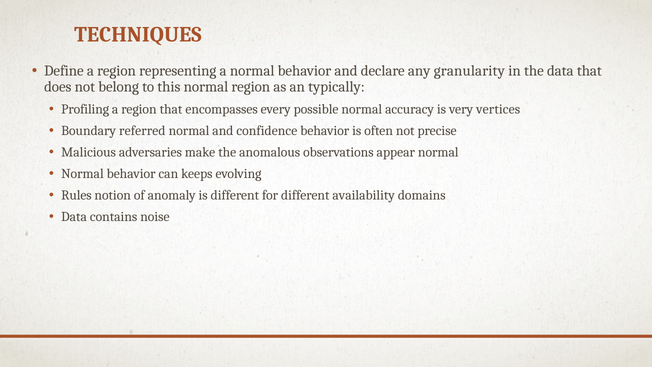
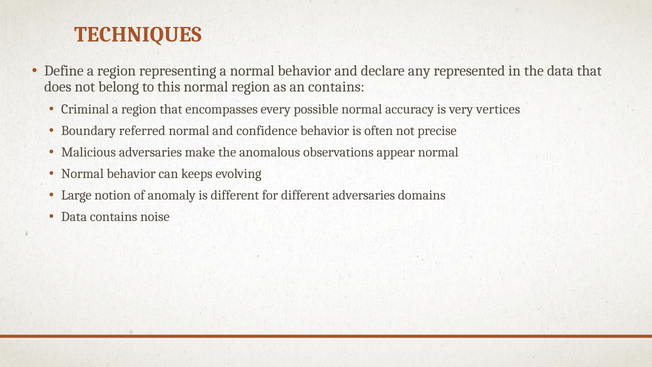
granularity: granularity -> represented
an typically: typically -> contains
Profiling: Profiling -> Criminal
Rules: Rules -> Large
different availability: availability -> adversaries
